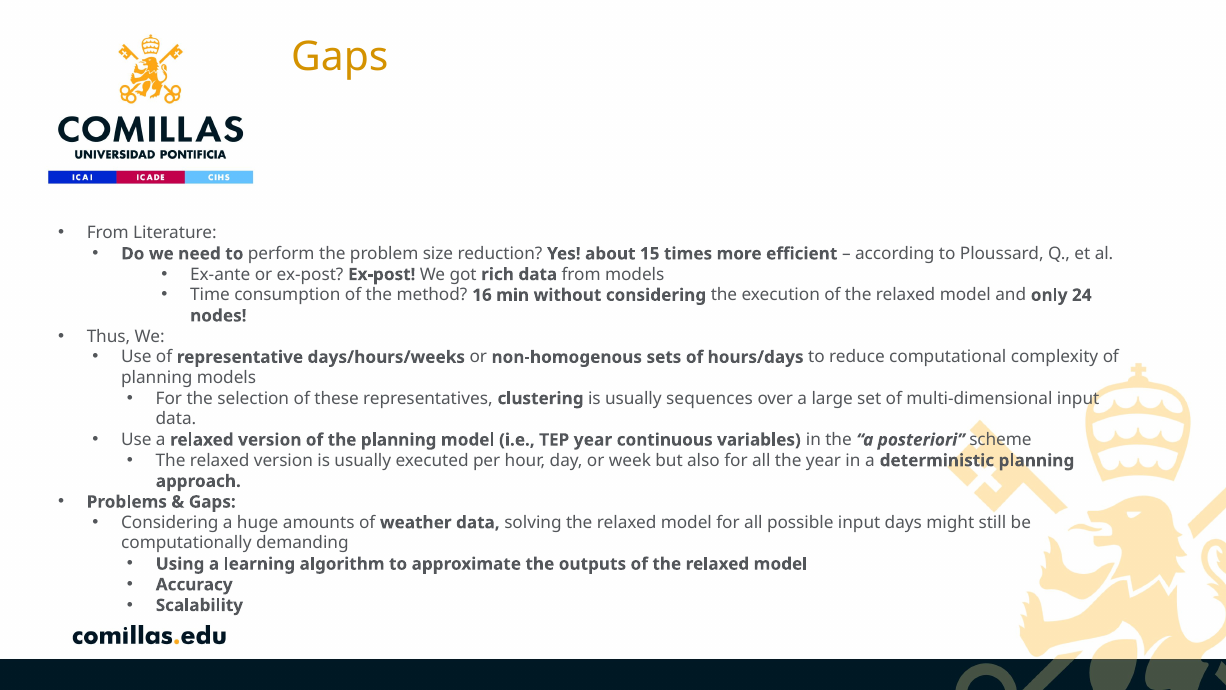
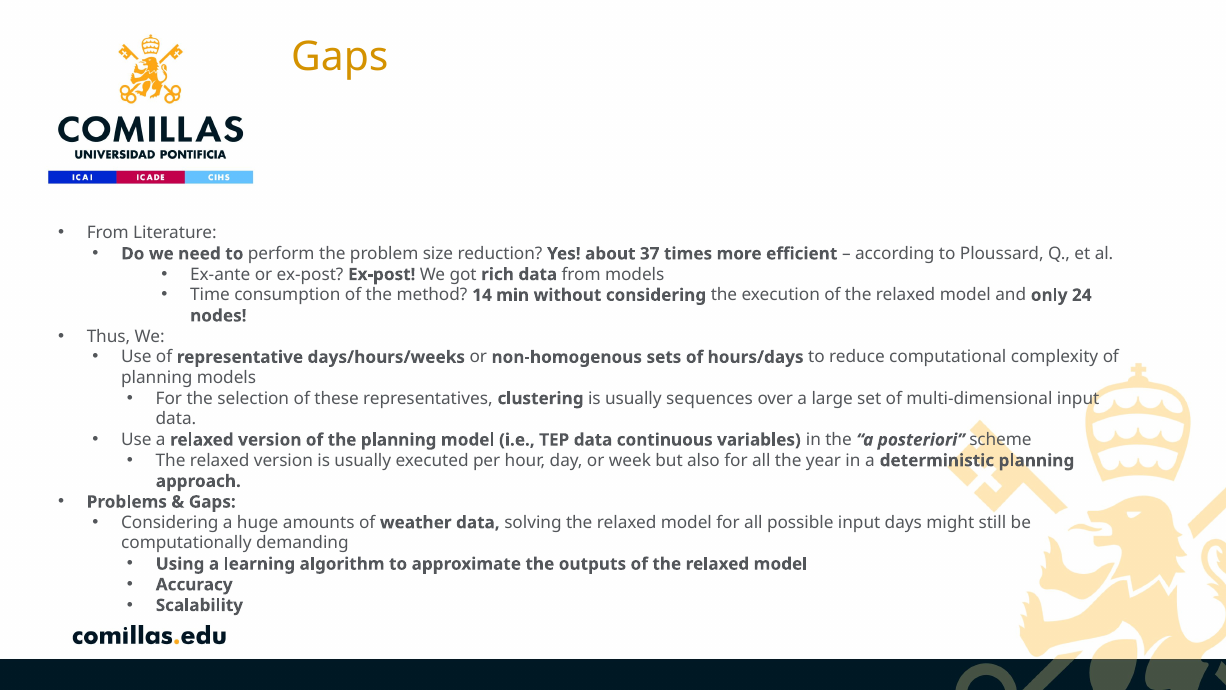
15: 15 -> 37
16: 16 -> 14
TEP year: year -> data
